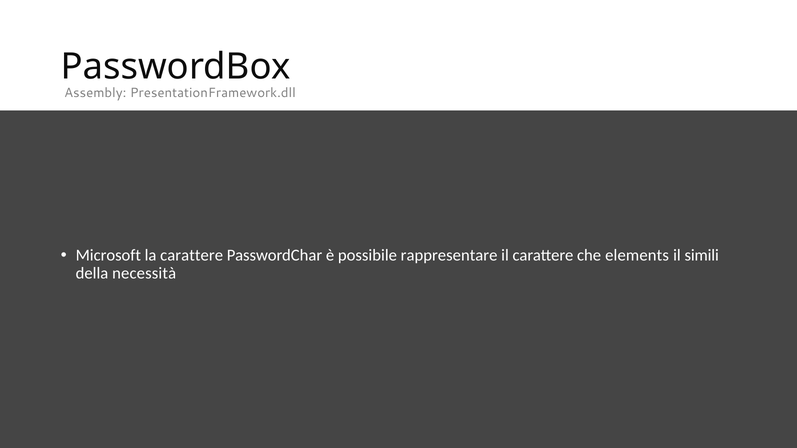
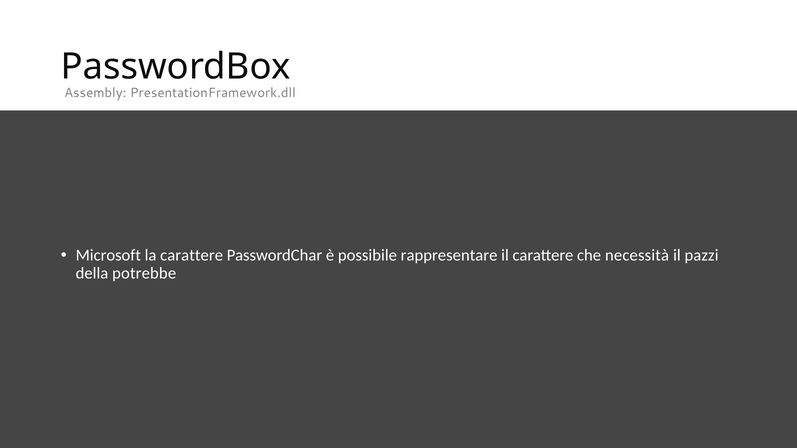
elements: elements -> necessità
simili: simili -> pazzi
necessità: necessità -> potrebbe
